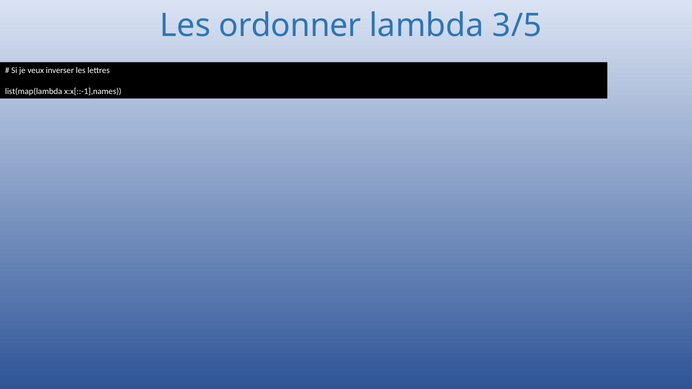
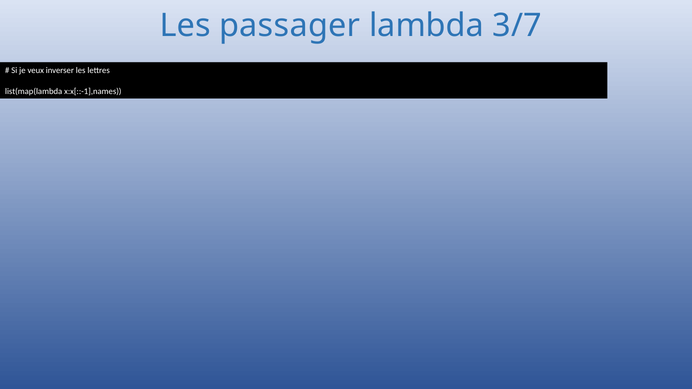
ordonner: ordonner -> passager
3/5: 3/5 -> 3/7
